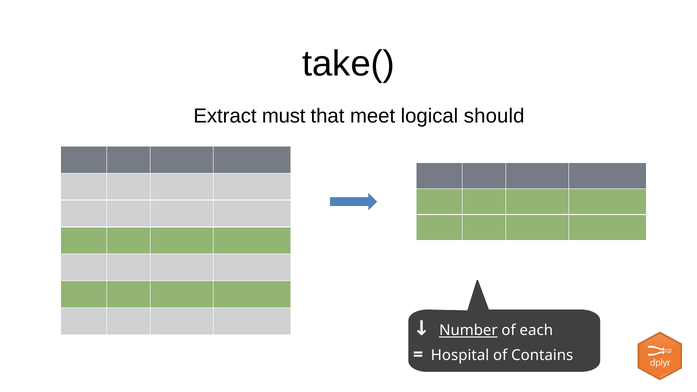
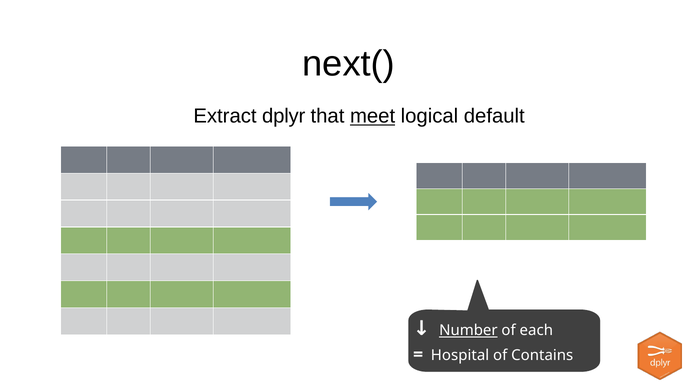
take(: take( -> next(
must: must -> dplyr
meet underline: none -> present
should: should -> default
